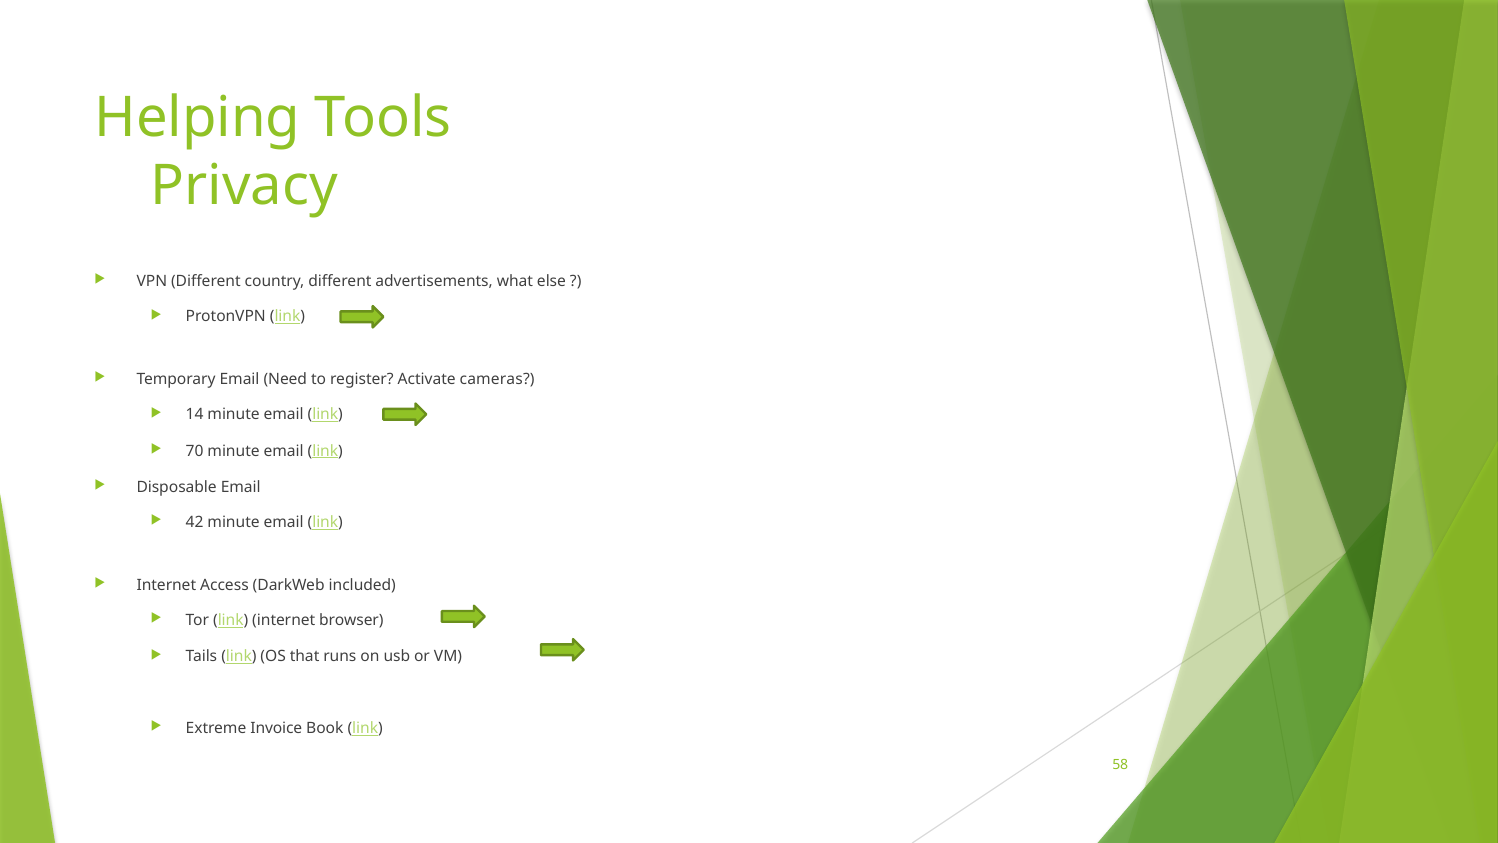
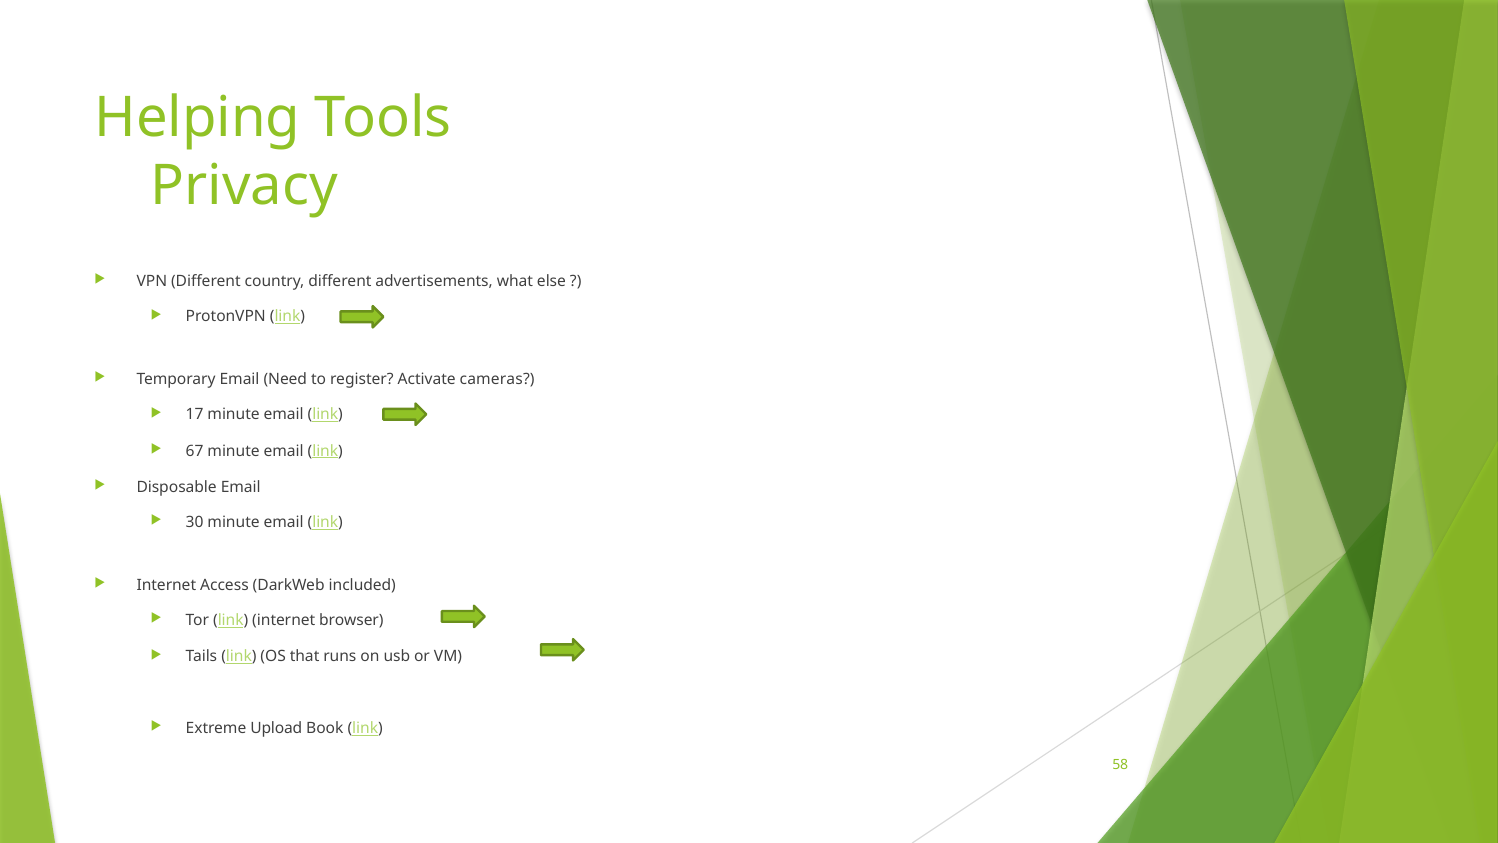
14: 14 -> 17
70: 70 -> 67
42: 42 -> 30
Invoice: Invoice -> Upload
